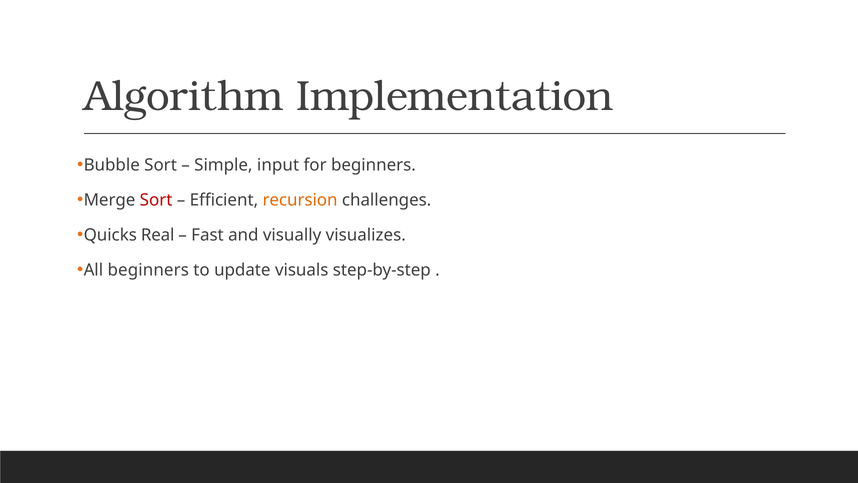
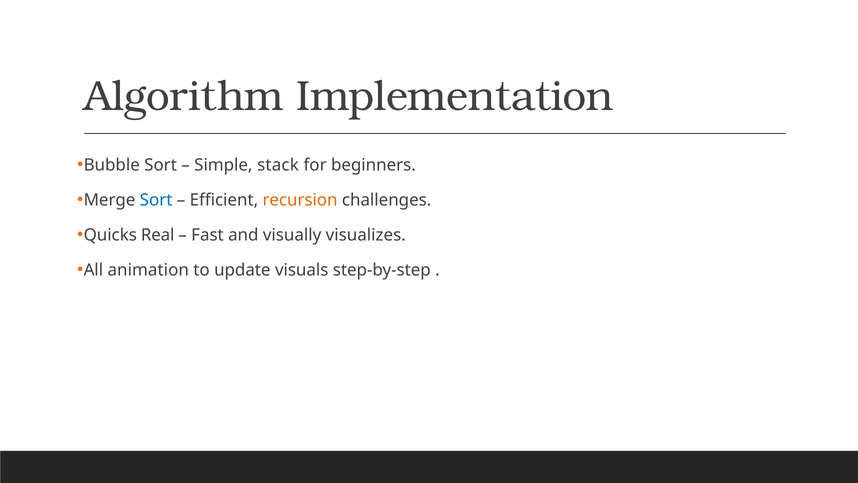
input: input -> stack
Sort at (156, 200) colour: red -> blue
All beginners: beginners -> animation
